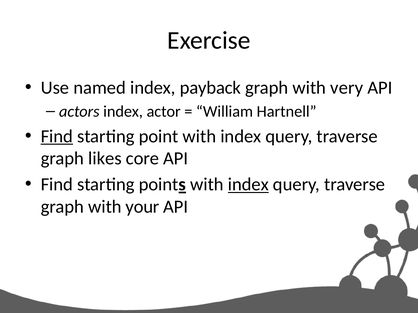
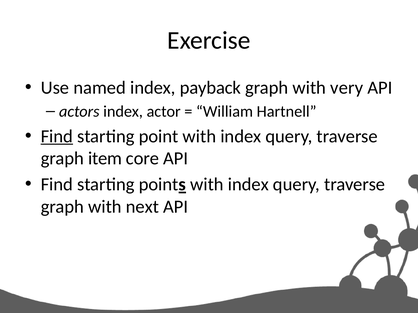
likes: likes -> item
index at (248, 185) underline: present -> none
your: your -> next
